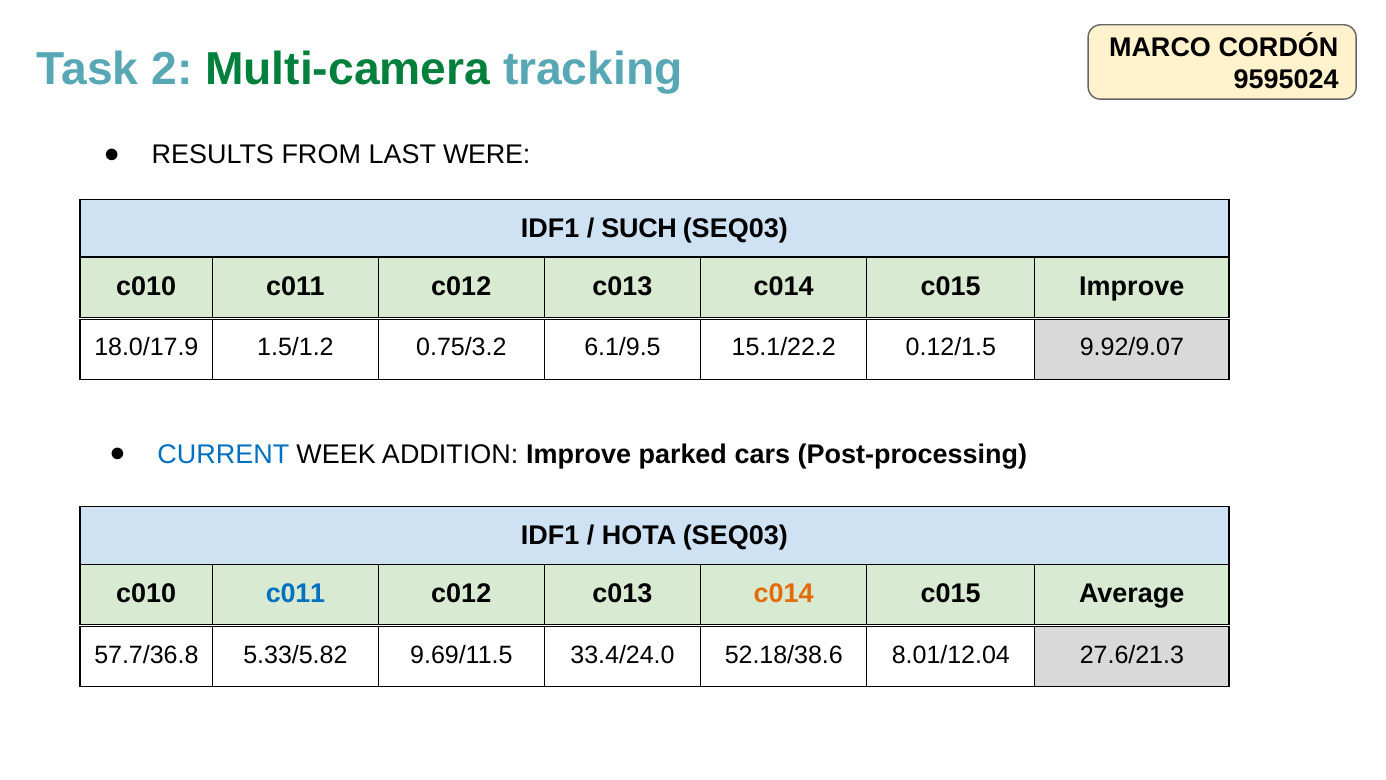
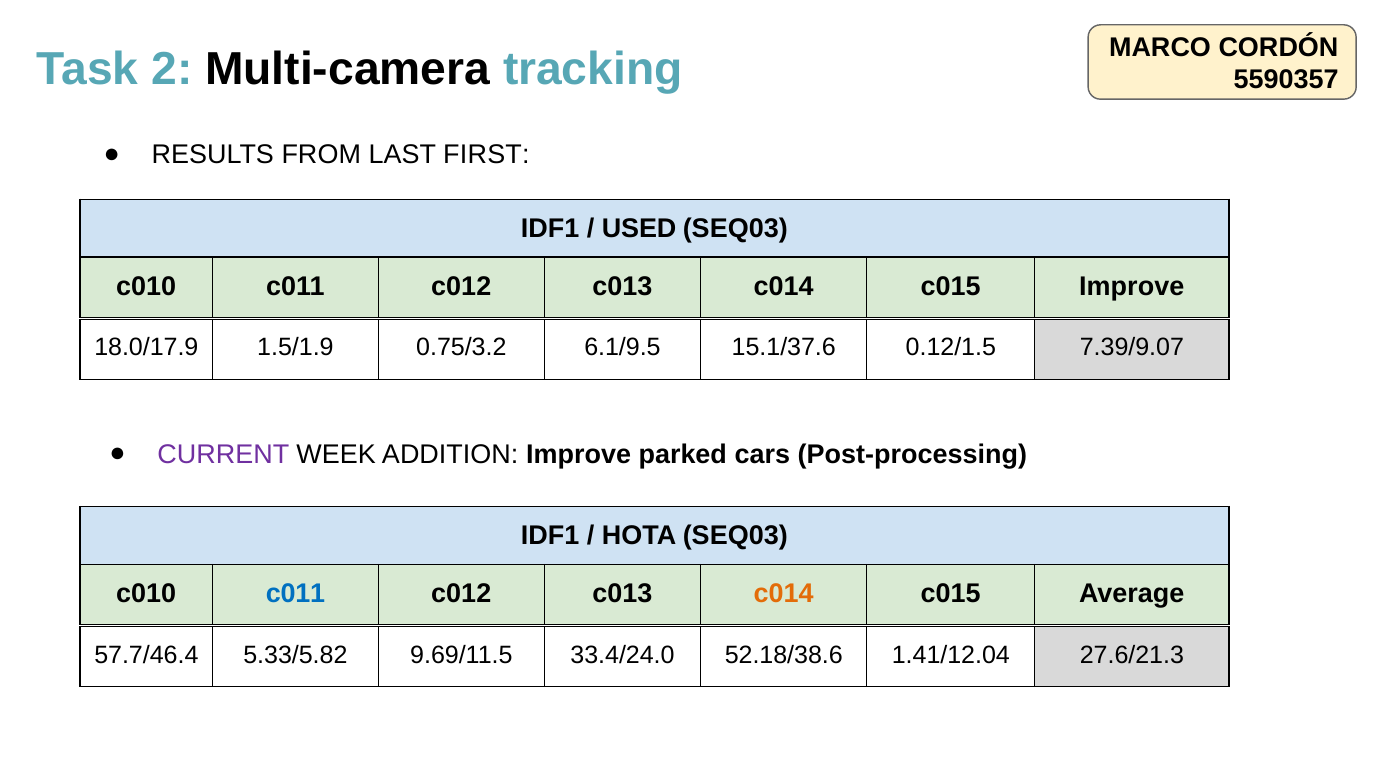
Multi-camera colour: green -> black
9595024: 9595024 -> 5590357
WERE: WERE -> FIRST
SUCH: SUCH -> USED
1.5/1.2: 1.5/1.2 -> 1.5/1.9
15.1/22.2: 15.1/22.2 -> 15.1/37.6
9.92/9.07: 9.92/9.07 -> 7.39/9.07
CURRENT colour: blue -> purple
57.7/36.8: 57.7/36.8 -> 57.7/46.4
8.01/12.04: 8.01/12.04 -> 1.41/12.04
